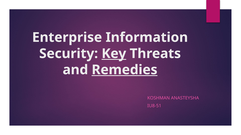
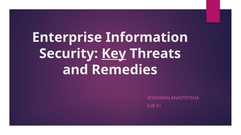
Remedies underline: present -> none
